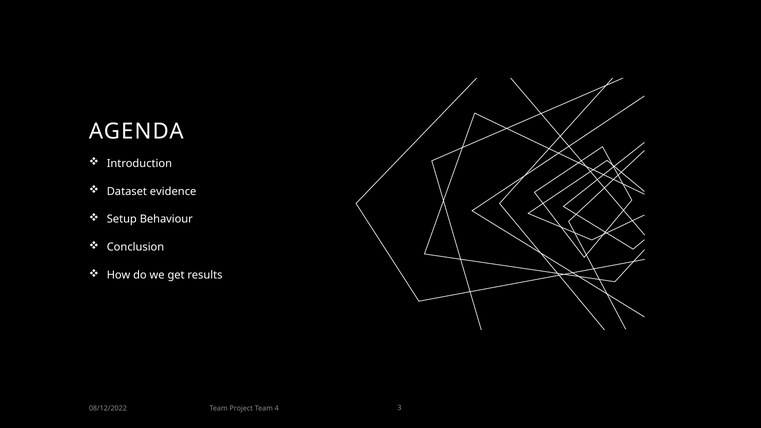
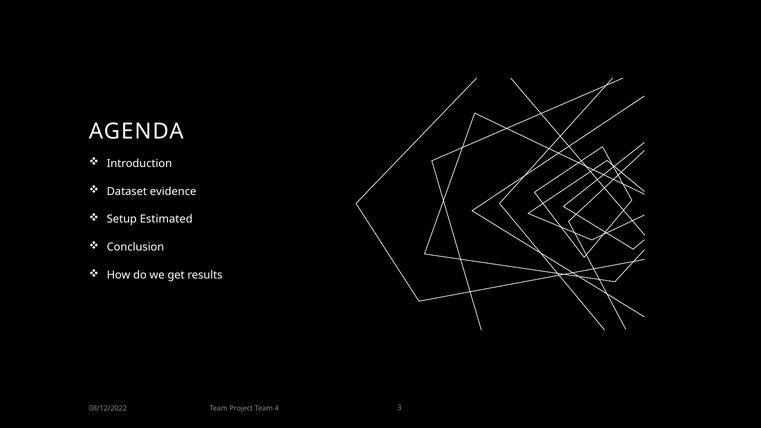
Behaviour: Behaviour -> Estimated
